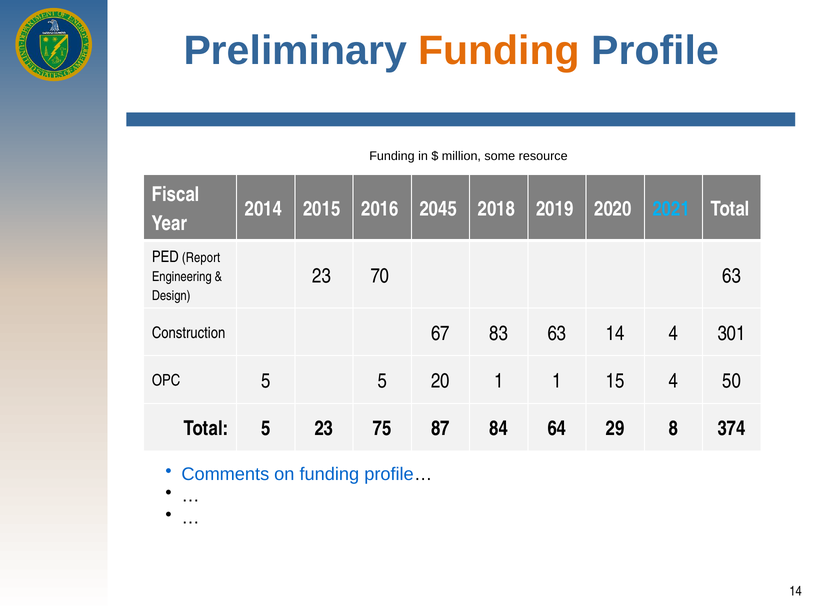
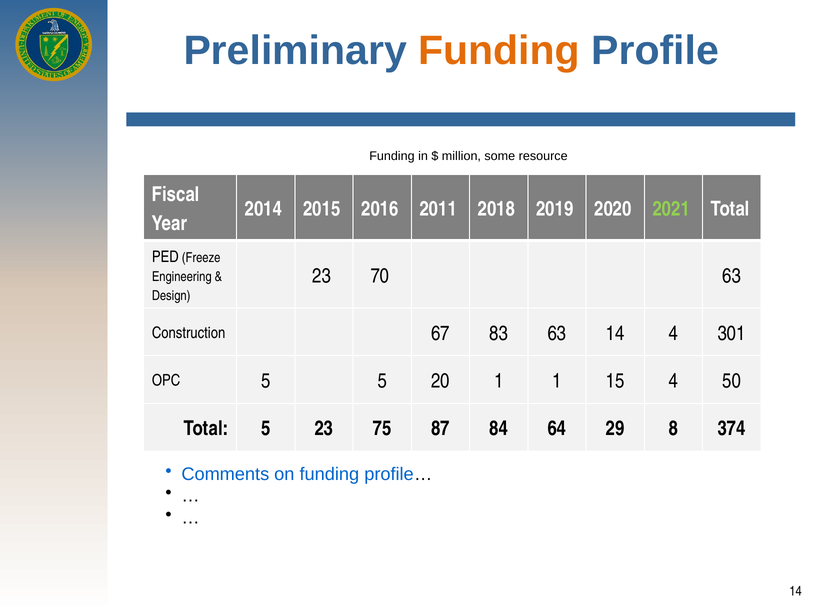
2045: 2045 -> 2011
2021 colour: light blue -> light green
Report: Report -> Freeze
